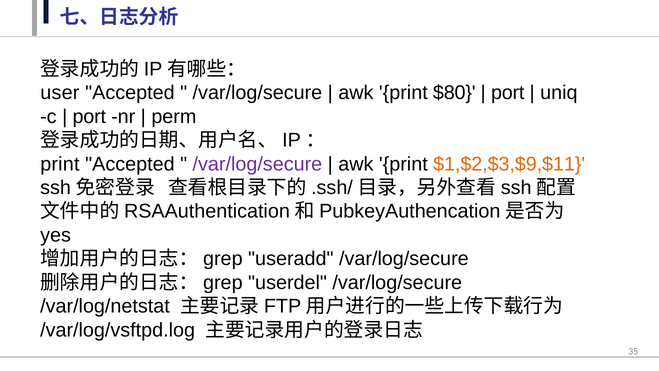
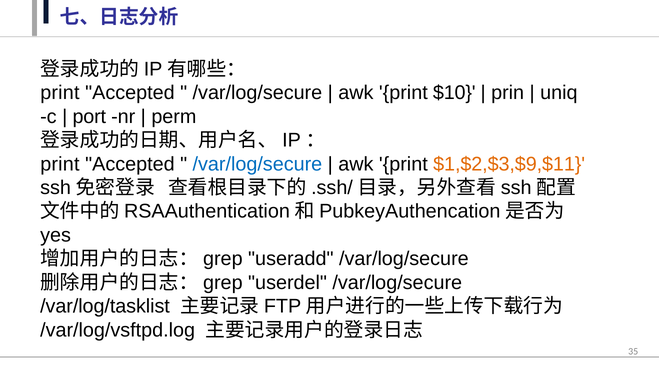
user at (60, 93): user -> print
$80: $80 -> $10
port at (508, 93): port -> prin
/var/log/secure at (257, 164) colour: purple -> blue
/var/log/netstat: /var/log/netstat -> /var/log/tasklist
